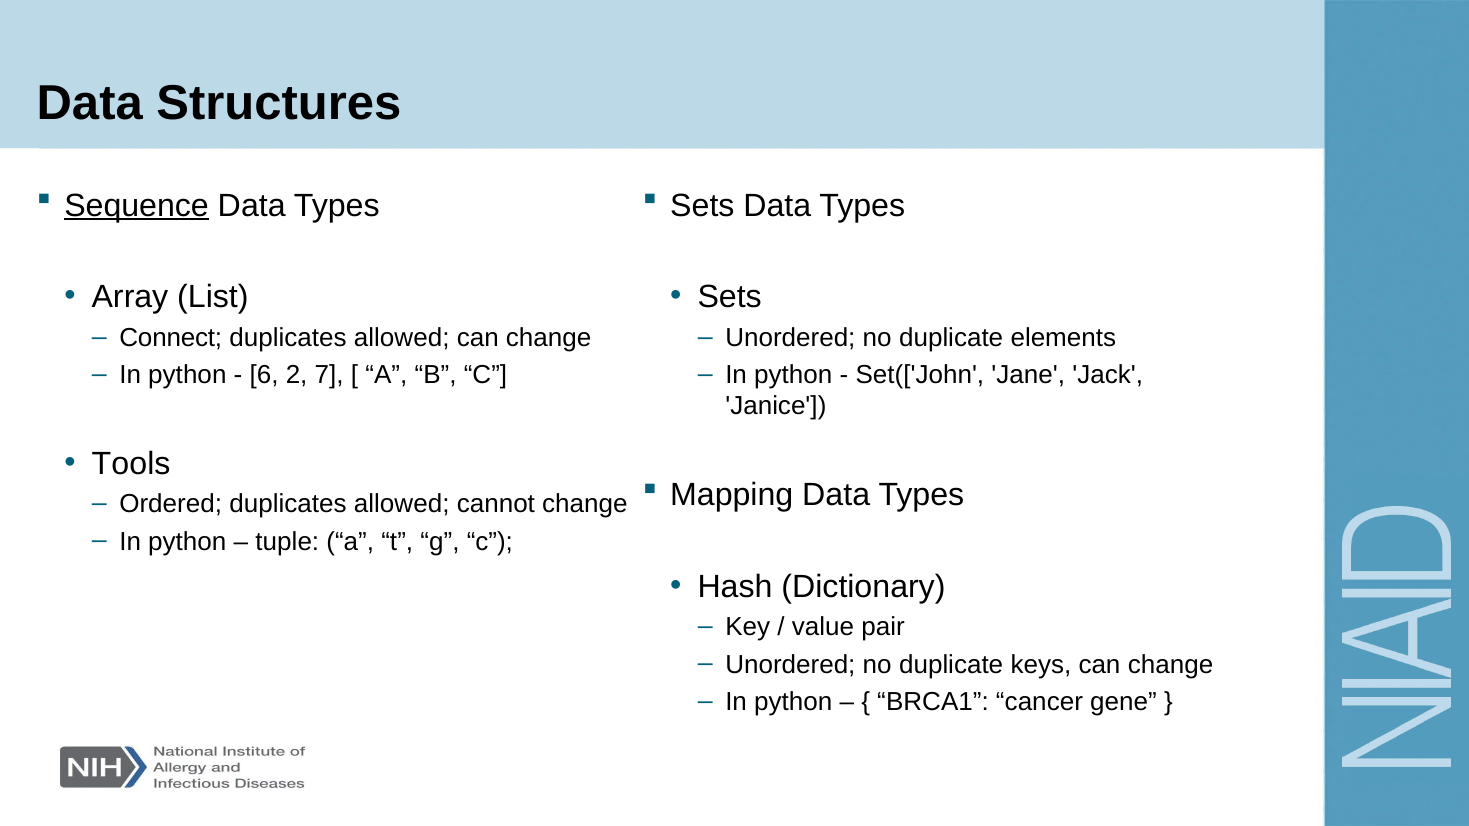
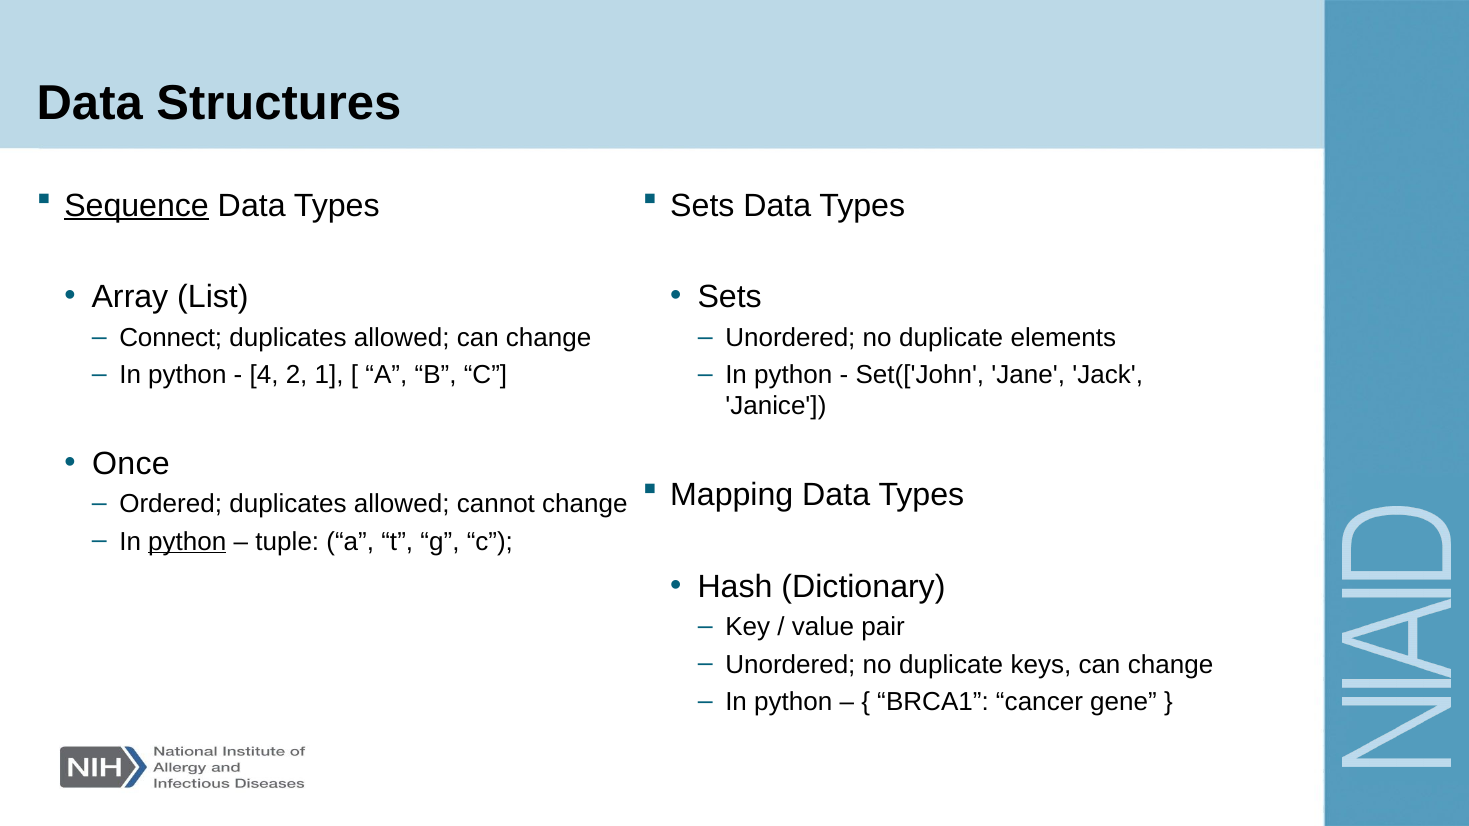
6: 6 -> 4
7: 7 -> 1
Tools: Tools -> Once
python at (187, 542) underline: none -> present
